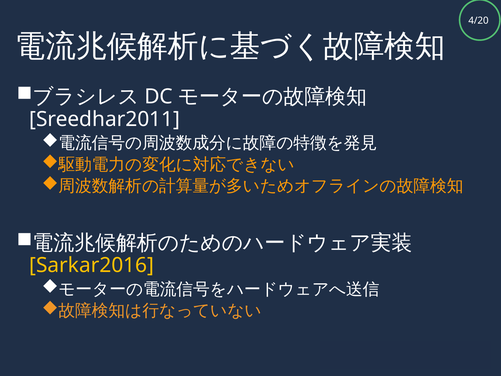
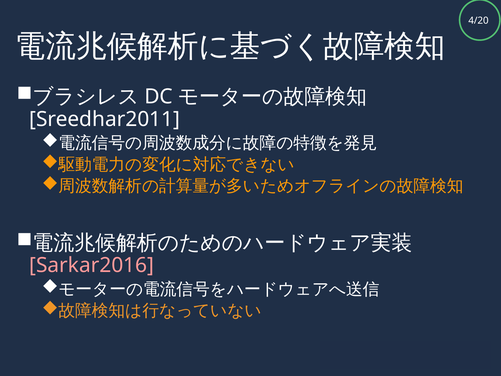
Sarkar2016 colour: yellow -> pink
